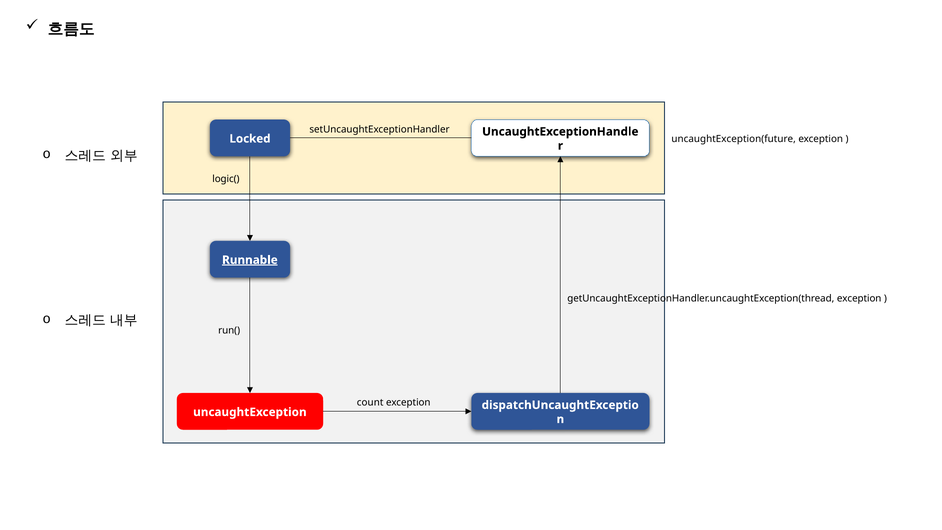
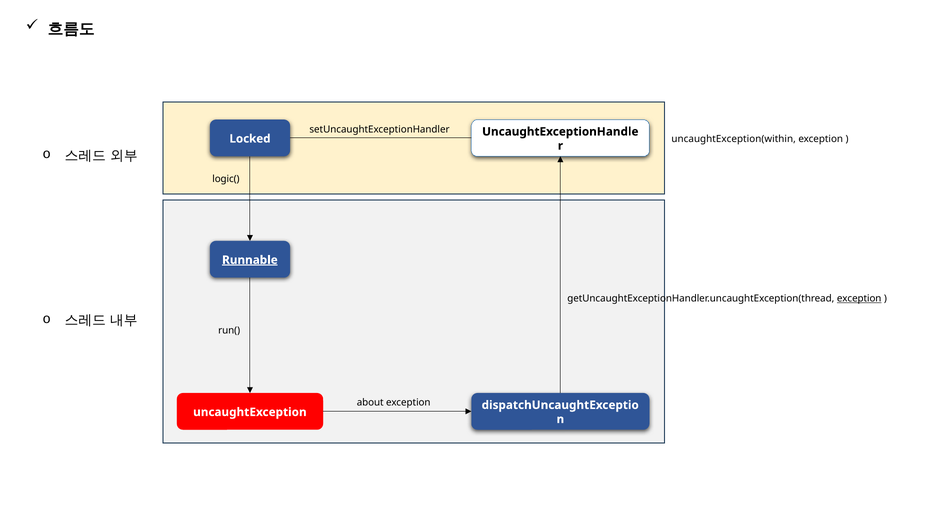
uncaughtException(future: uncaughtException(future -> uncaughtException(within
exception at (859, 299) underline: none -> present
count: count -> about
